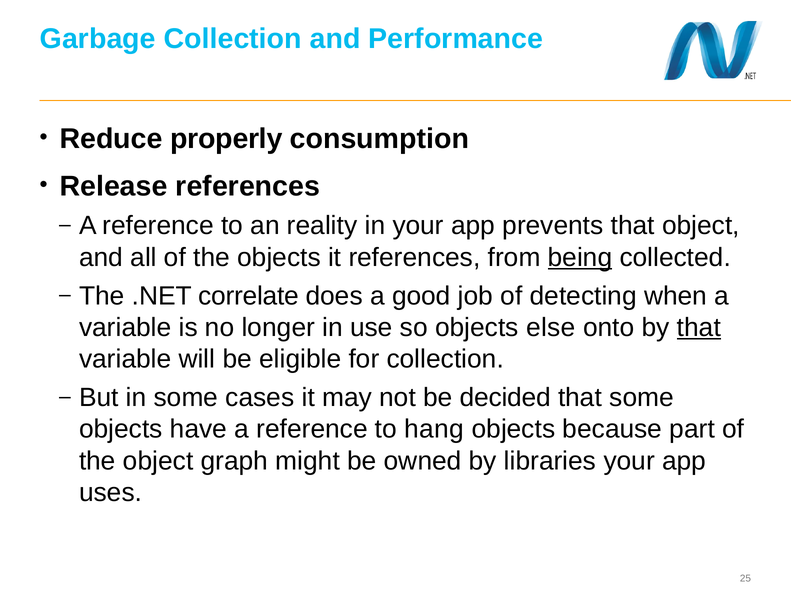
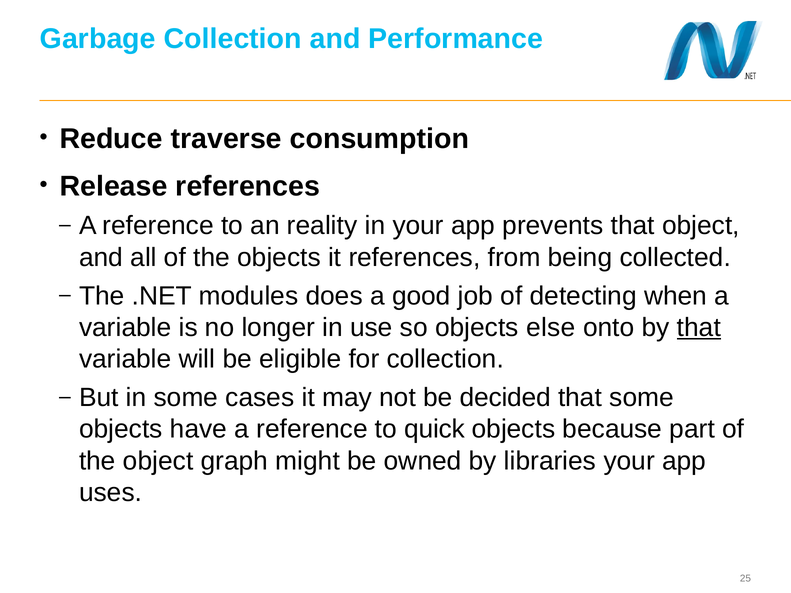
properly: properly -> traverse
being underline: present -> none
correlate: correlate -> modules
hang: hang -> quick
